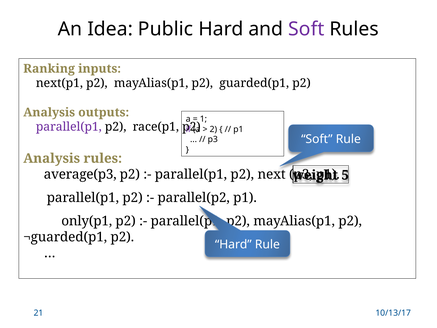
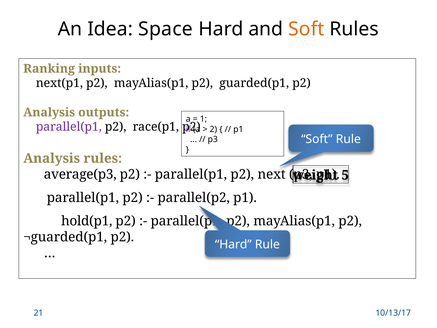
Public: Public -> Space
Soft at (306, 29) colour: purple -> orange
only(p1: only(p1 -> hold(p1
